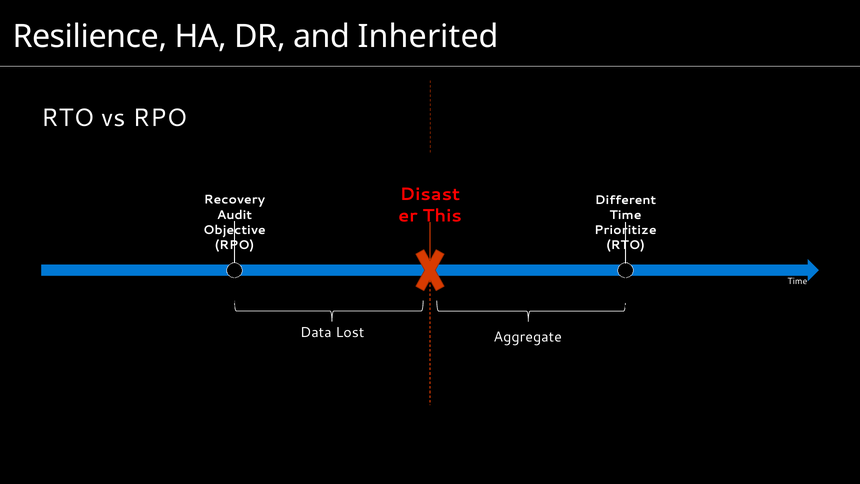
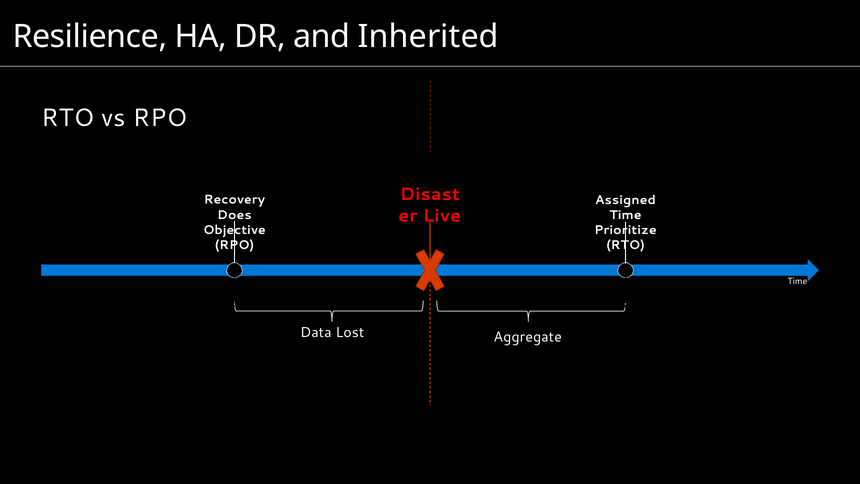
Different: Different -> Assigned
This: This -> Live
Audit: Audit -> Does
